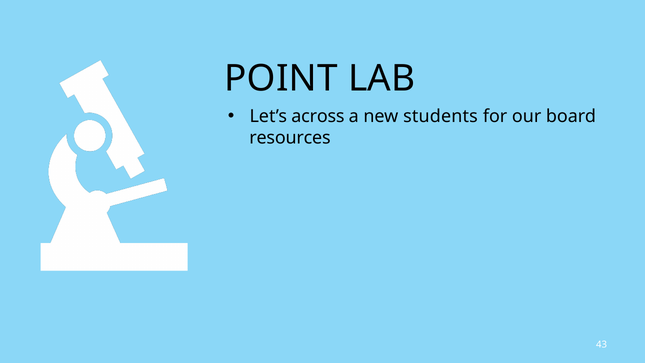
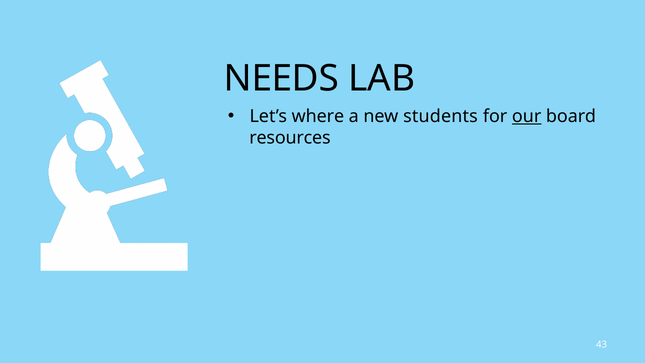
POINT: POINT -> NEEDS
across: across -> where
our underline: none -> present
